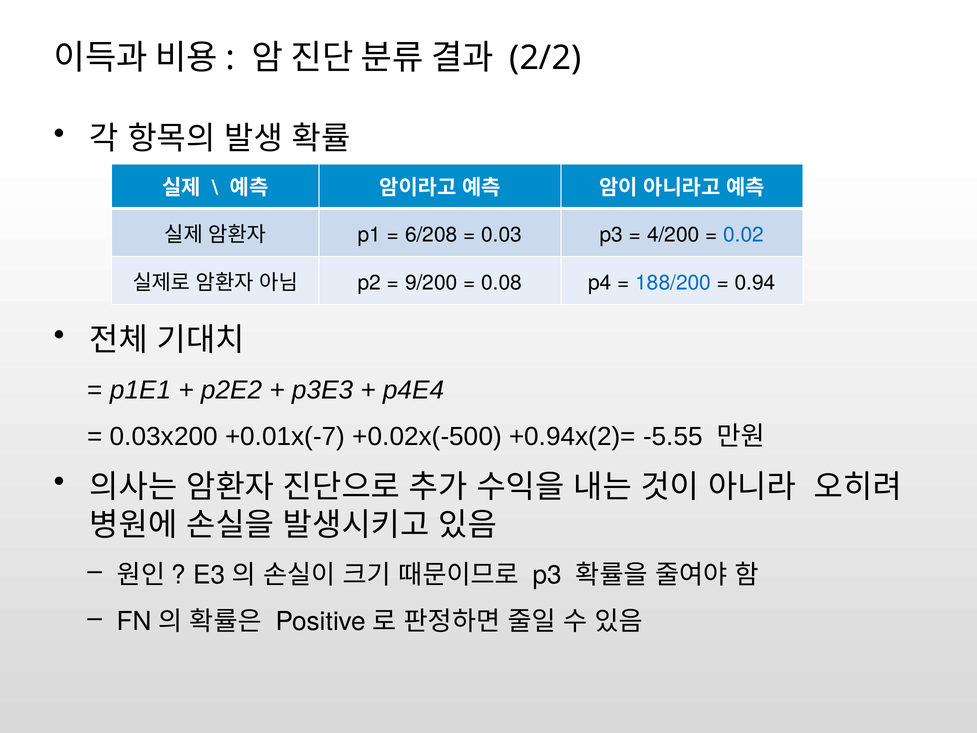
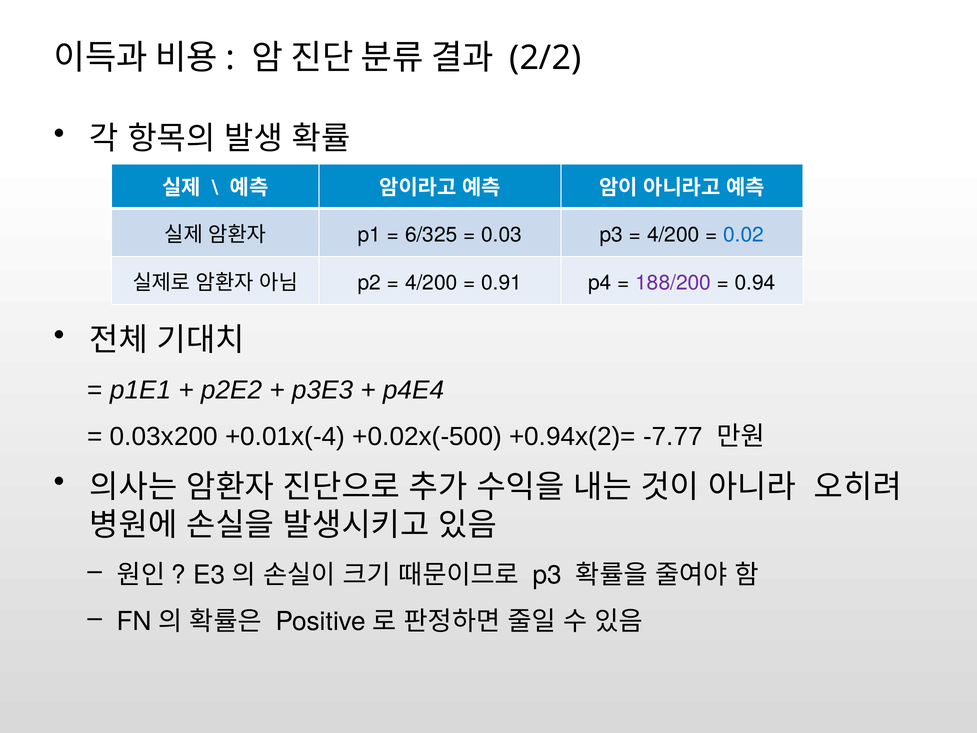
6/208: 6/208 -> 6/325
9/200 at (431, 283): 9/200 -> 4/200
0.08: 0.08 -> 0.91
188/200 colour: blue -> purple
+0.01x(-7: +0.01x(-7 -> +0.01x(-4
-5.55: -5.55 -> -7.77
